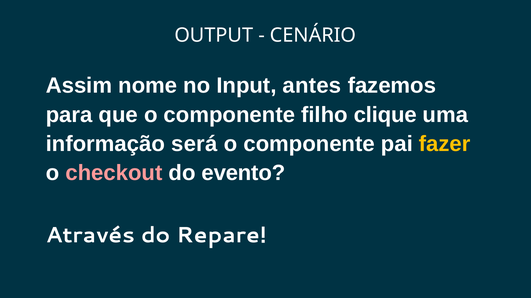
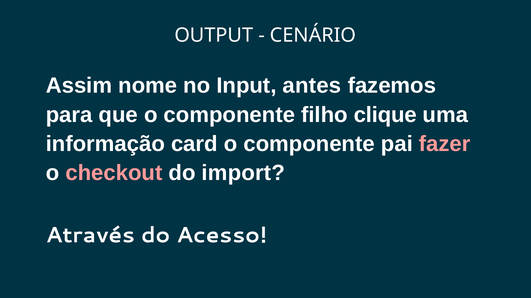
será: será -> card
fazer colour: yellow -> pink
evento: evento -> import
Repare: Repare -> Acesso
